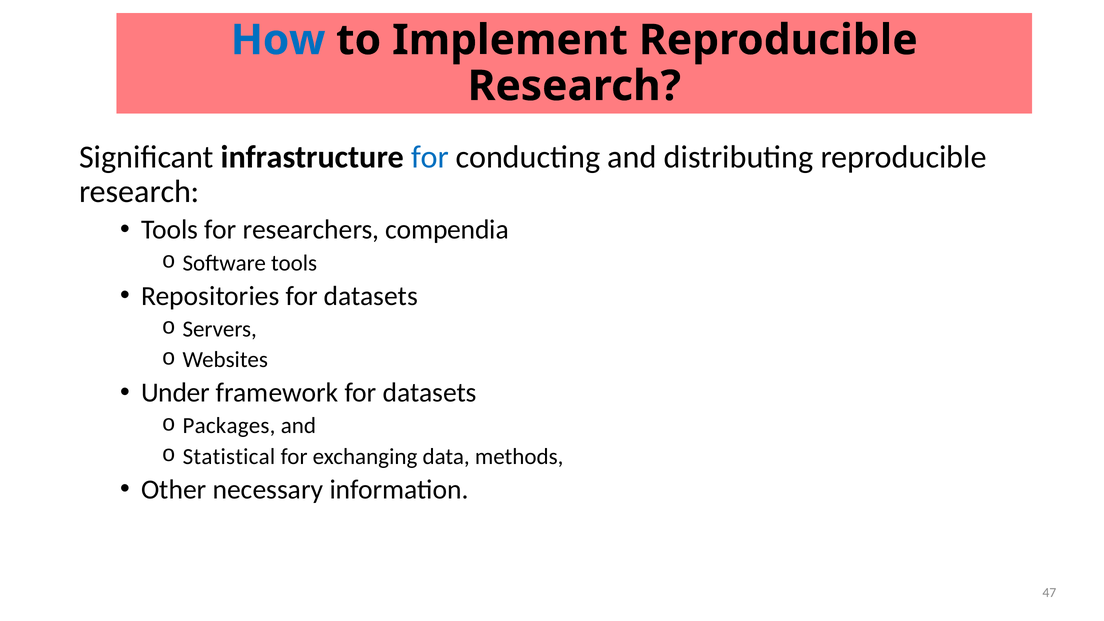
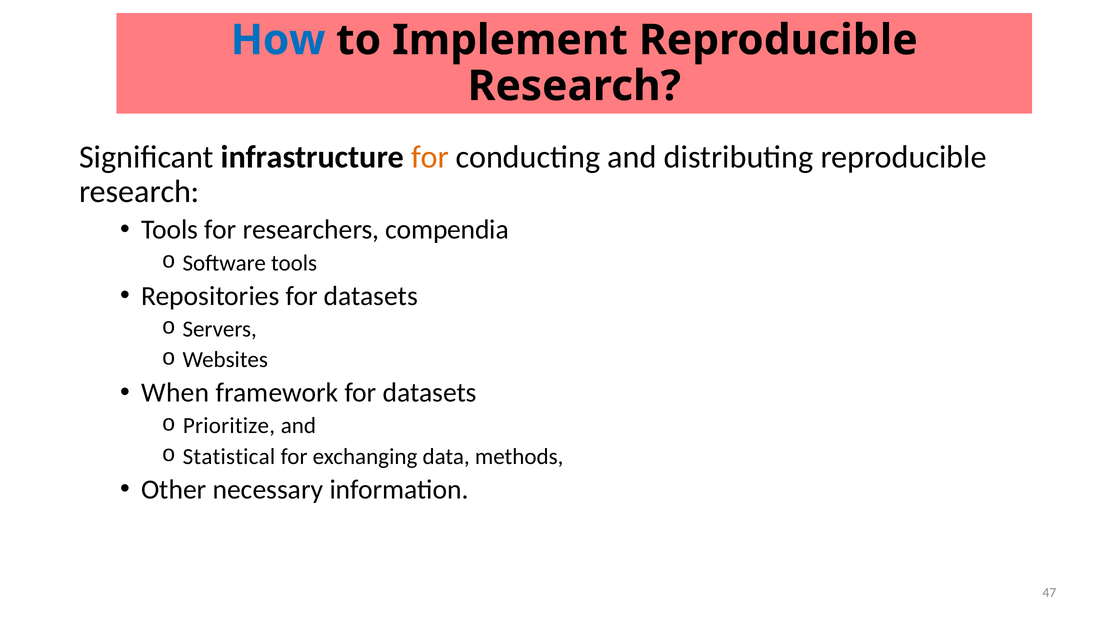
for at (430, 157) colour: blue -> orange
Under: Under -> When
Packages: Packages -> Prioritize
